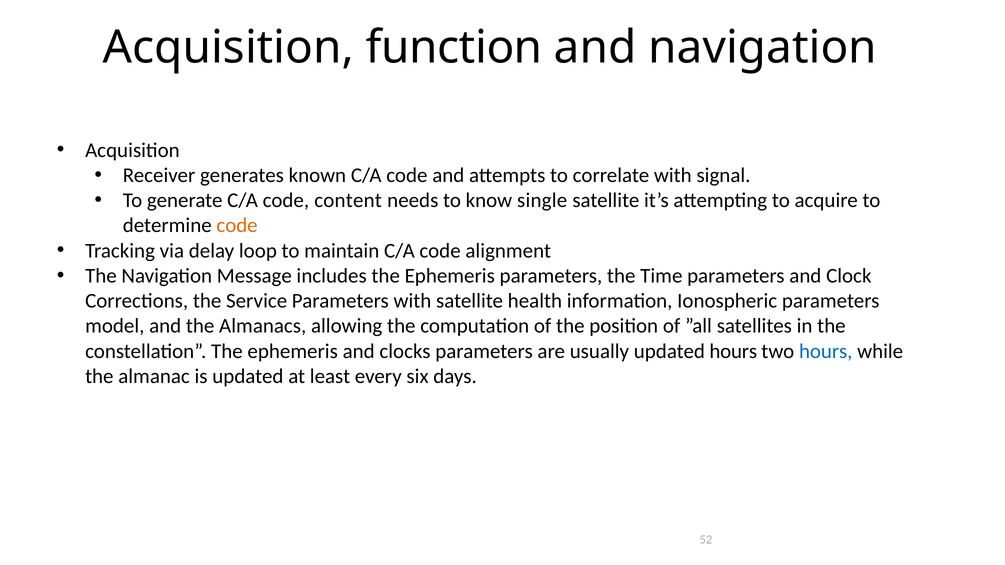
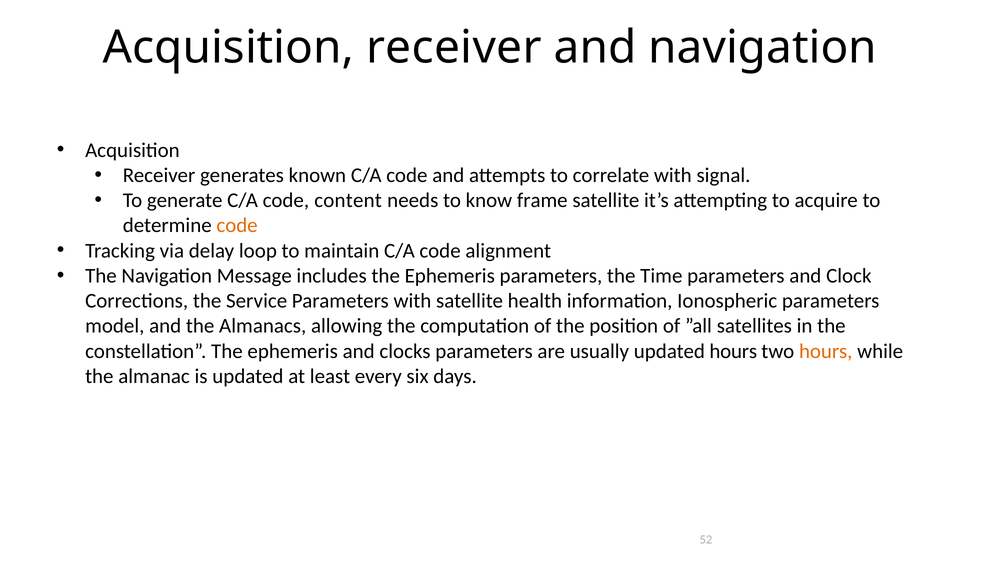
Acquisition function: function -> receiver
single: single -> frame
hours at (826, 351) colour: blue -> orange
